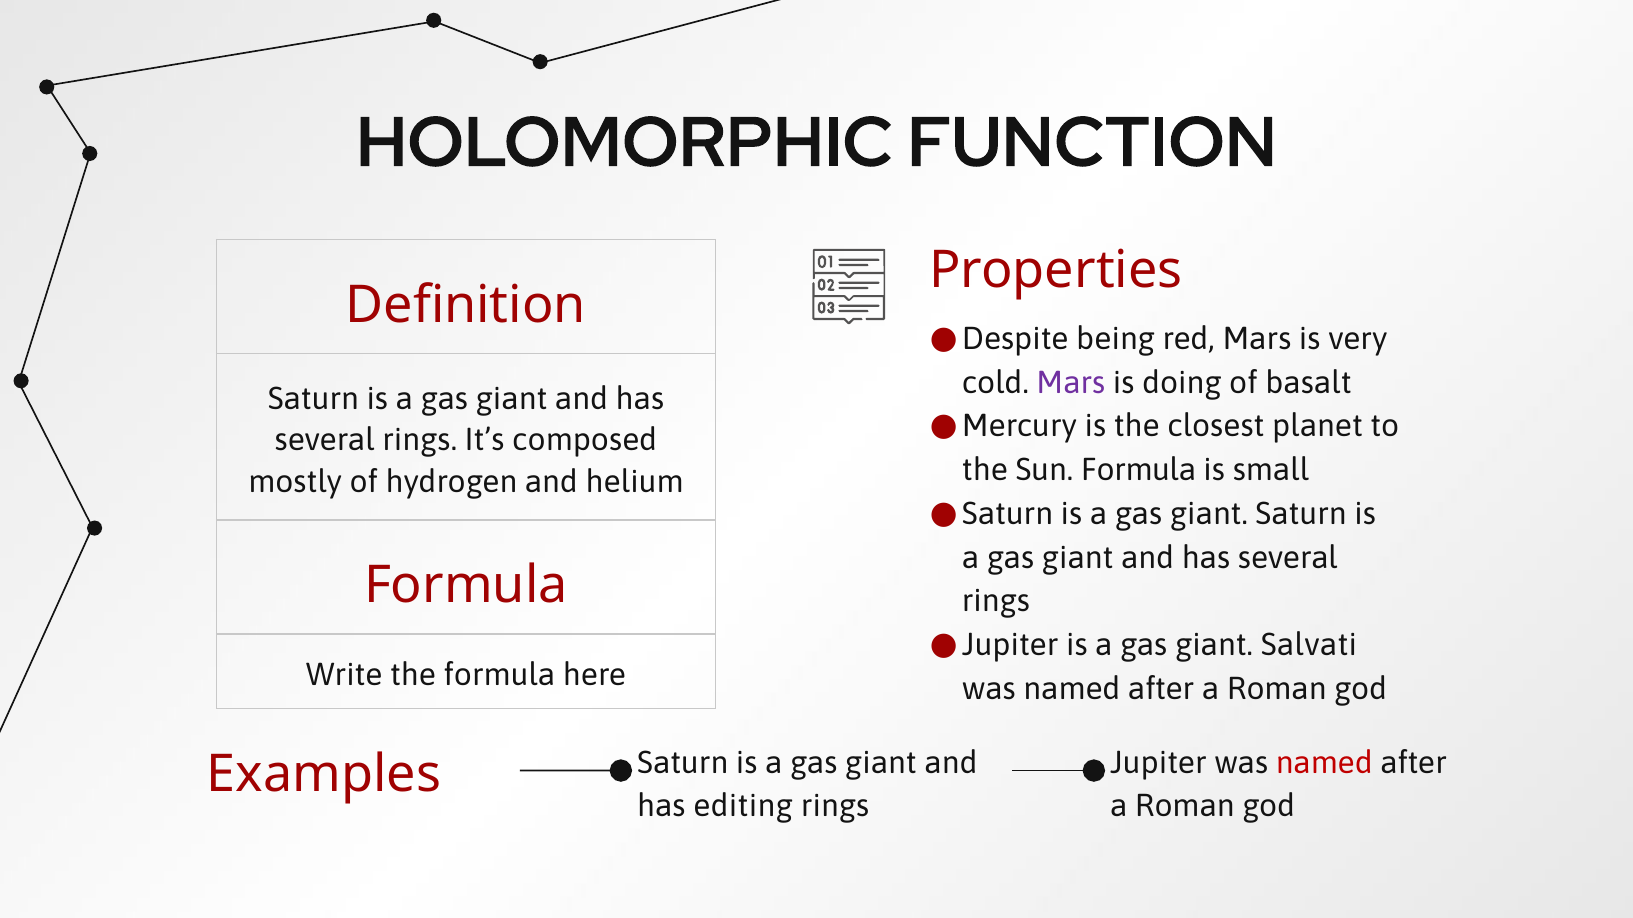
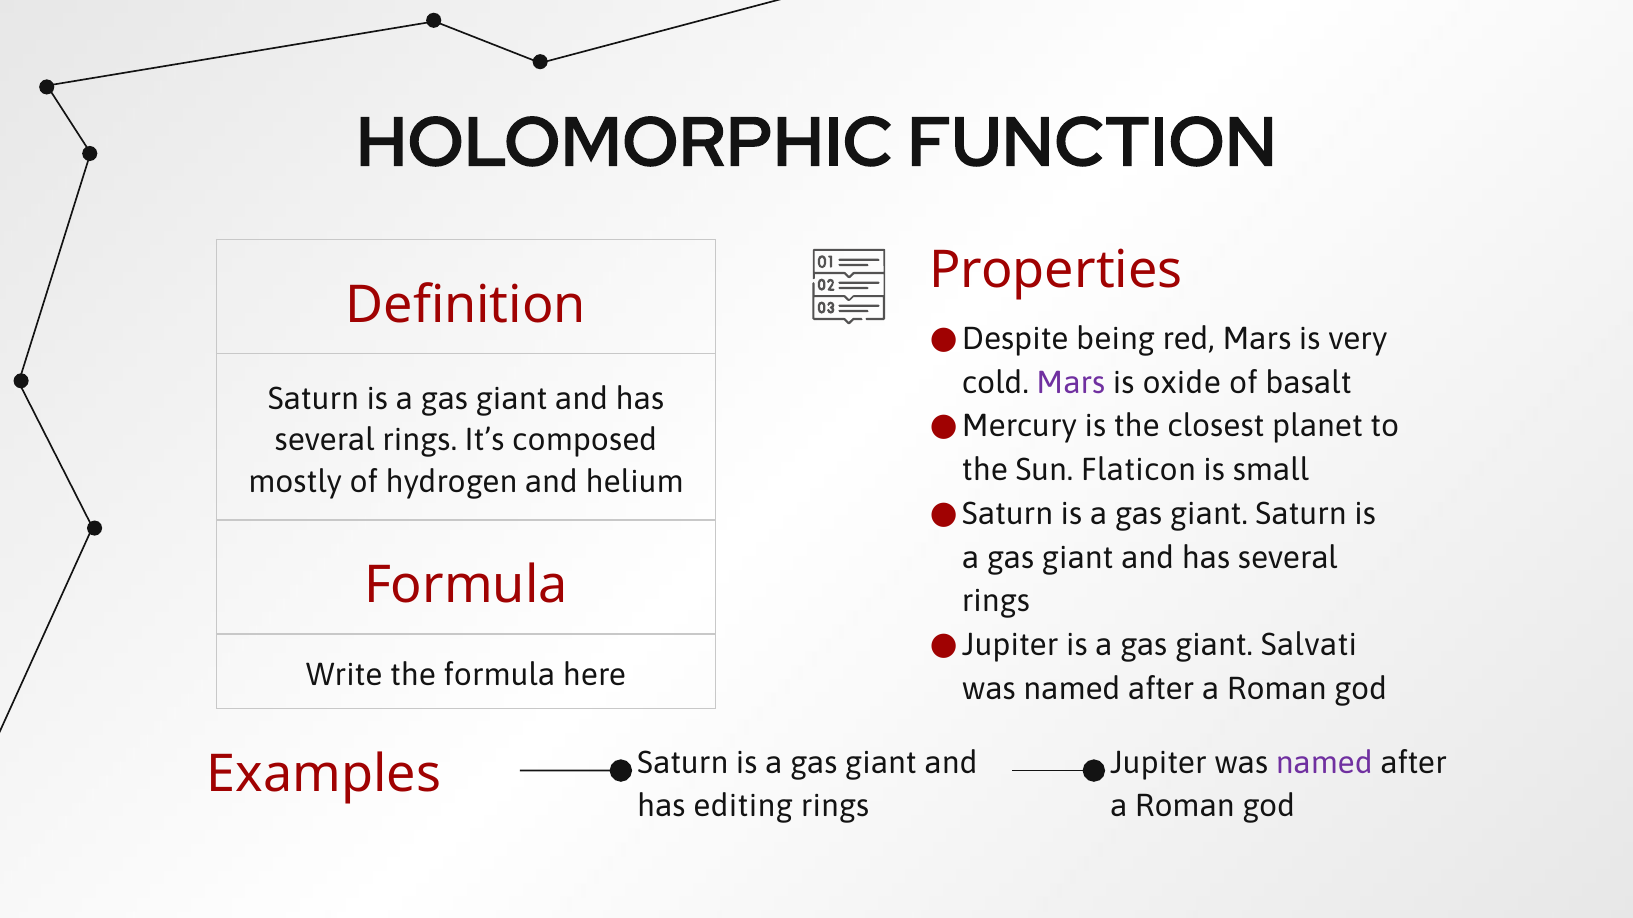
doing: doing -> oxide
Sun Formula: Formula -> Flaticon
named at (1324, 763) colour: red -> purple
